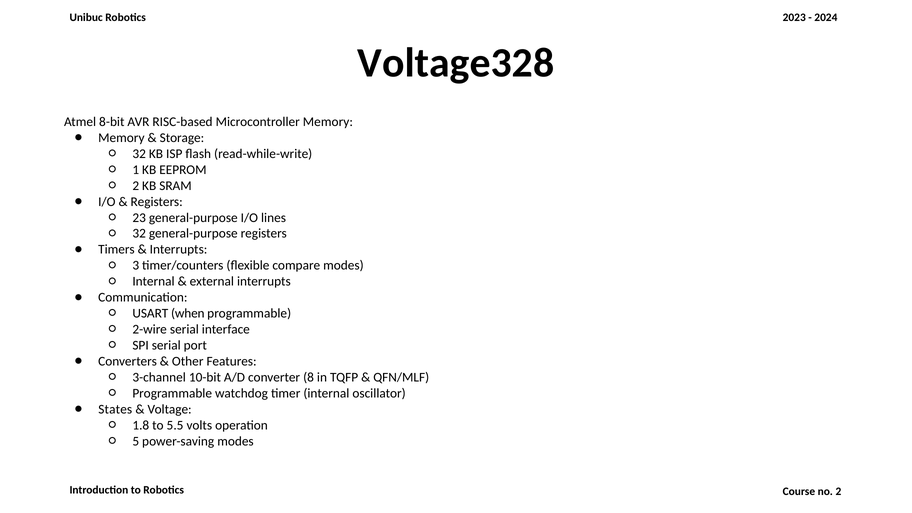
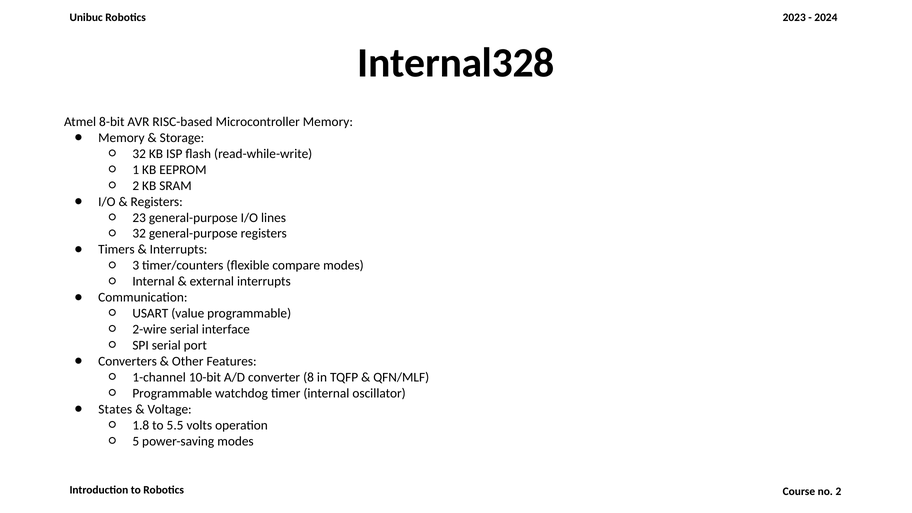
Voltage328: Voltage328 -> Internal328
when: when -> value
3-channel: 3-channel -> 1-channel
